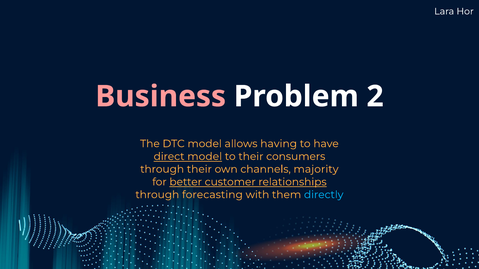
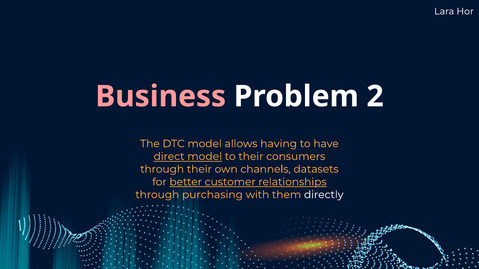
majority: majority -> datasets
forecasting: forecasting -> purchasing
directly colour: light blue -> white
